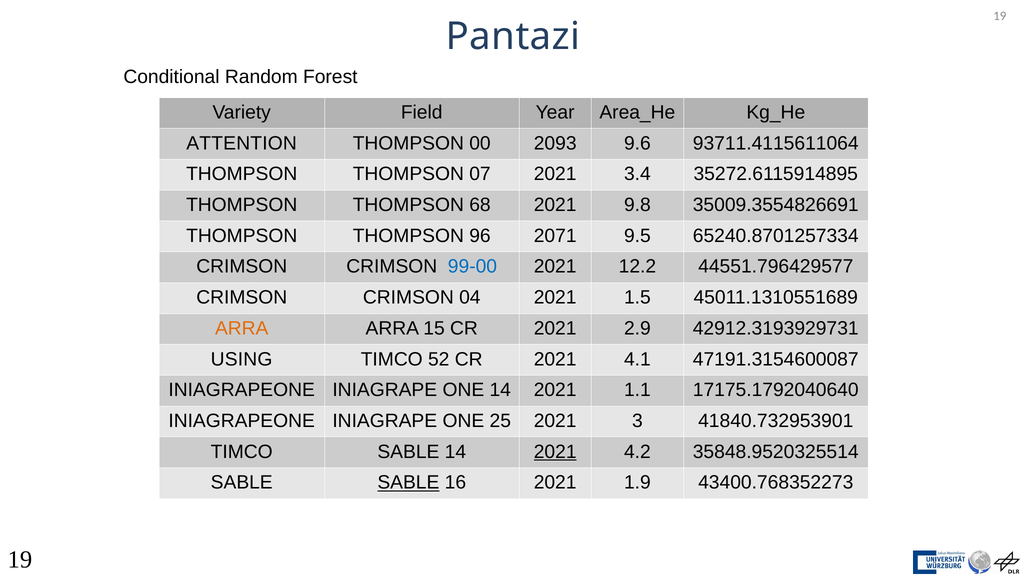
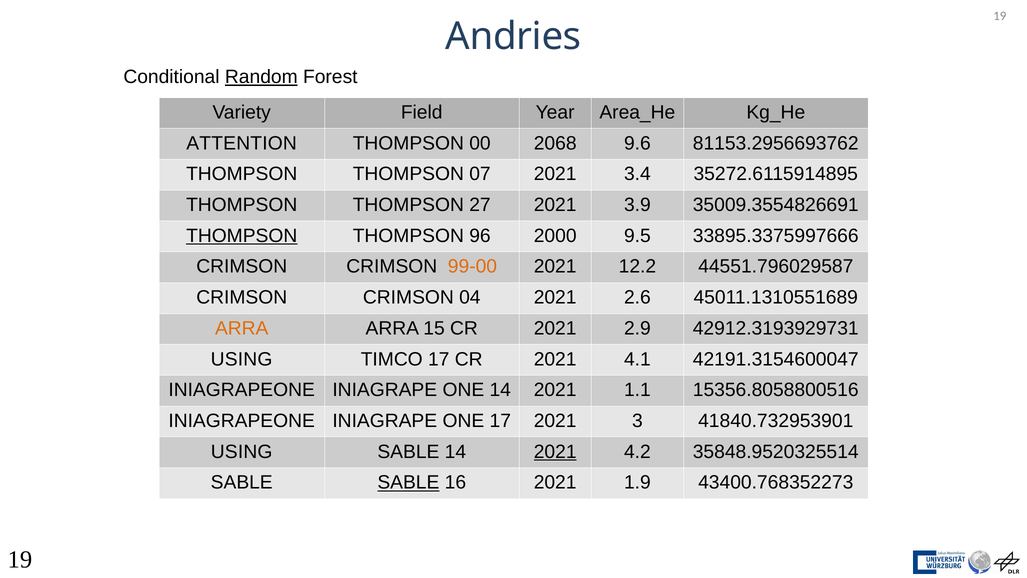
Pantazi: Pantazi -> Andries
Random underline: none -> present
2093: 2093 -> 2068
93711.4115611064: 93711.4115611064 -> 81153.2956693762
68: 68 -> 27
9.8: 9.8 -> 3.9
THOMPSON at (242, 236) underline: none -> present
2071: 2071 -> 2000
65240.8701257334: 65240.8701257334 -> 33895.3375997666
99-00 colour: blue -> orange
44551.796429577: 44551.796429577 -> 44551.796029587
1.5: 1.5 -> 2.6
TIMCO 52: 52 -> 17
47191.3154600087: 47191.3154600087 -> 42191.3154600047
17175.1792040640: 17175.1792040640 -> 15356.8058800516
ONE 25: 25 -> 17
TIMCO at (242, 451): TIMCO -> USING
